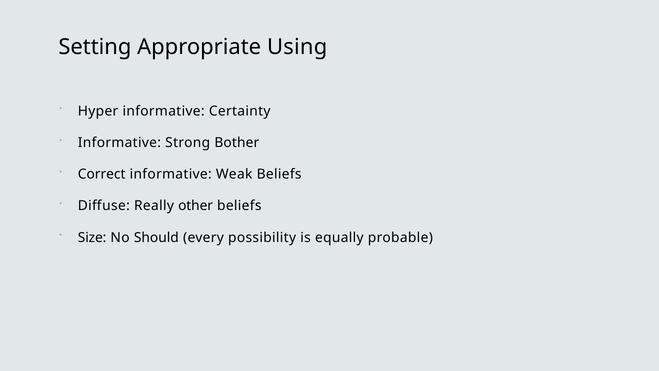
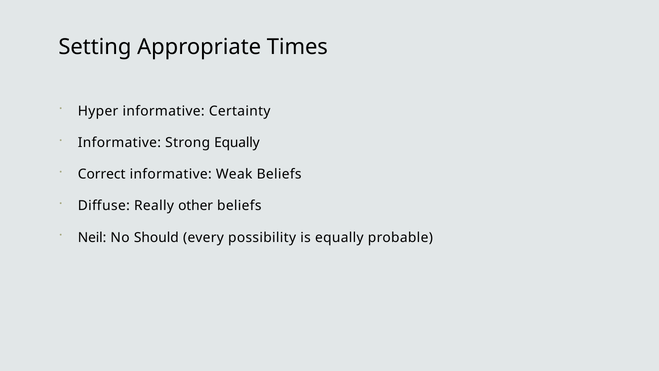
Using: Using -> Times
Strong Bother: Bother -> Equally
Size: Size -> Neil
